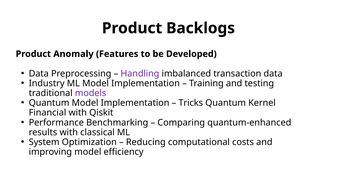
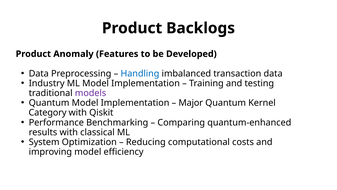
Handling colour: purple -> blue
Tricks: Tricks -> Major
Financial: Financial -> Category
